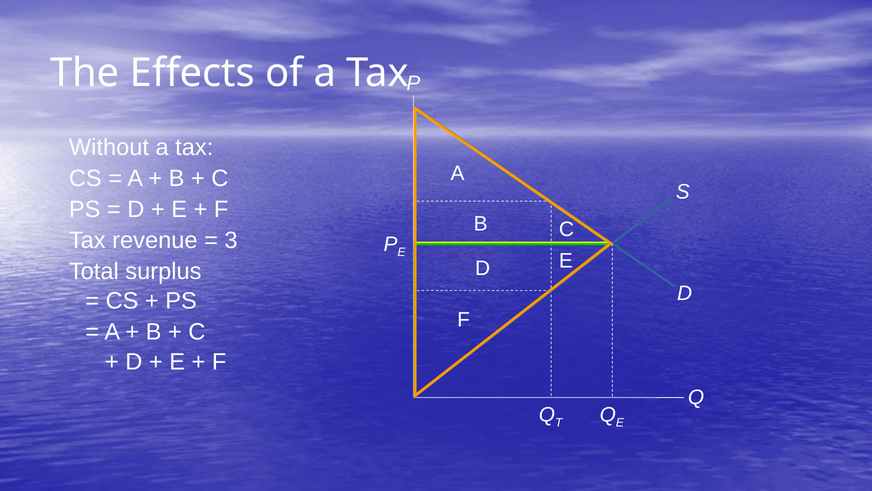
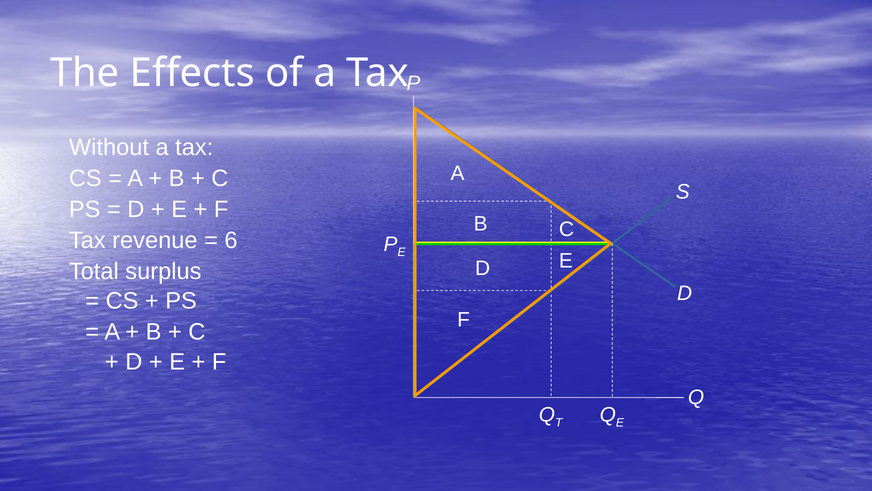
3: 3 -> 6
